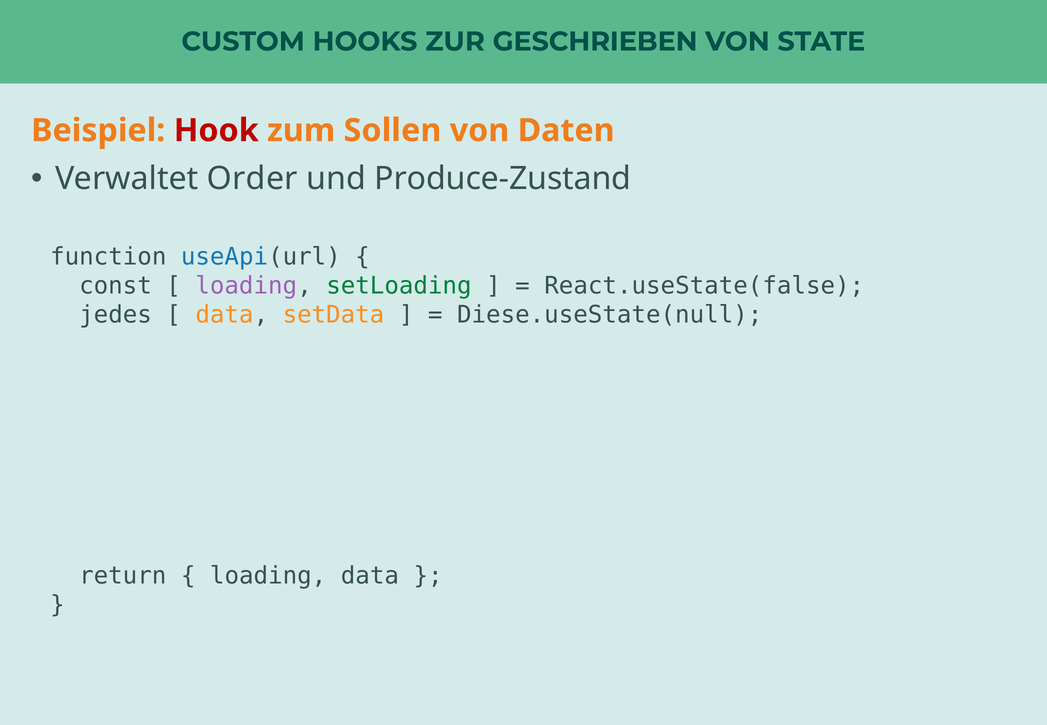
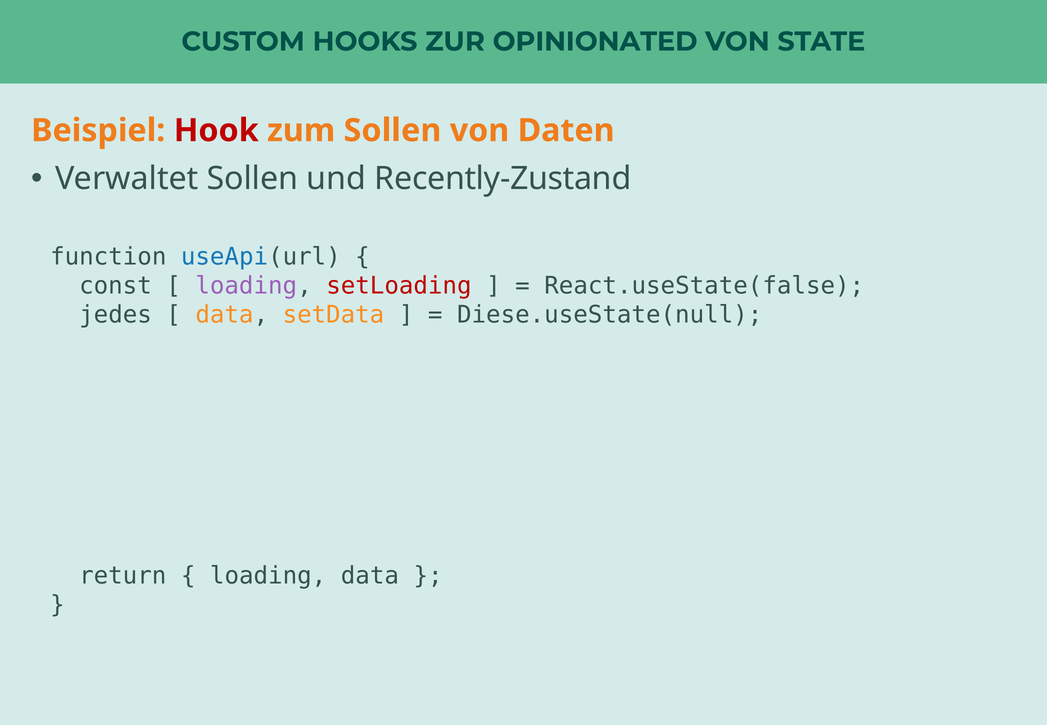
GESCHRIEBEN: GESCHRIEBEN -> OPINIONATED
Verwaltet Order: Order -> Sollen
Produce-Zustand: Produce-Zustand -> Recently-Zustand
setLoading colour: green -> red
